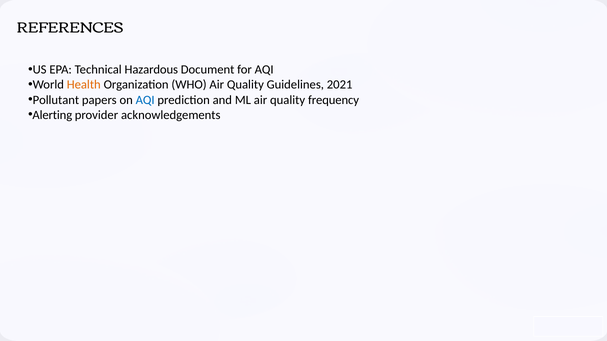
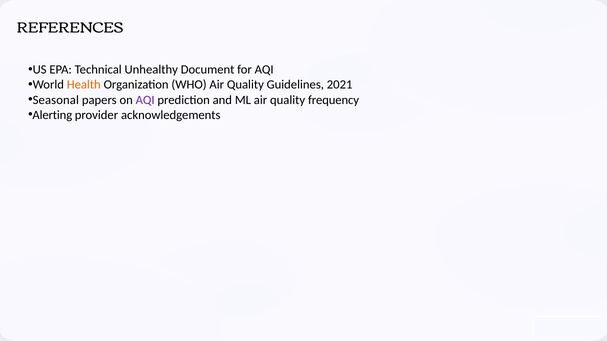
Hazardous: Hazardous -> Unhealthy
Pollutant: Pollutant -> Seasonal
AQI at (145, 100) colour: blue -> purple
